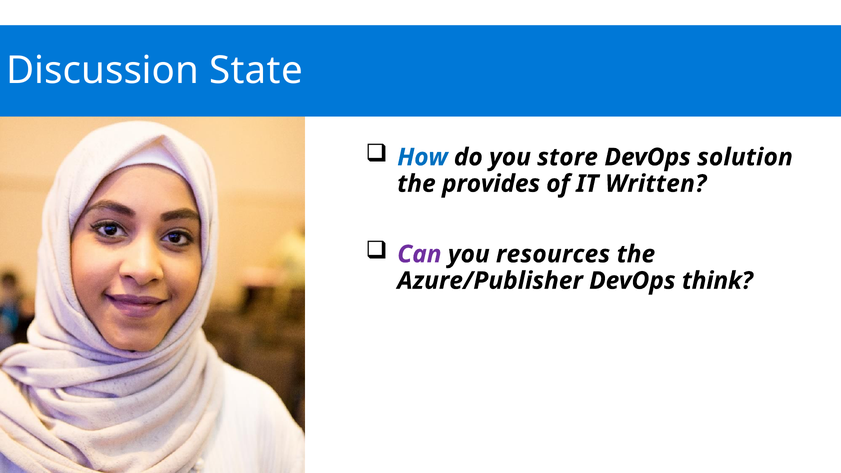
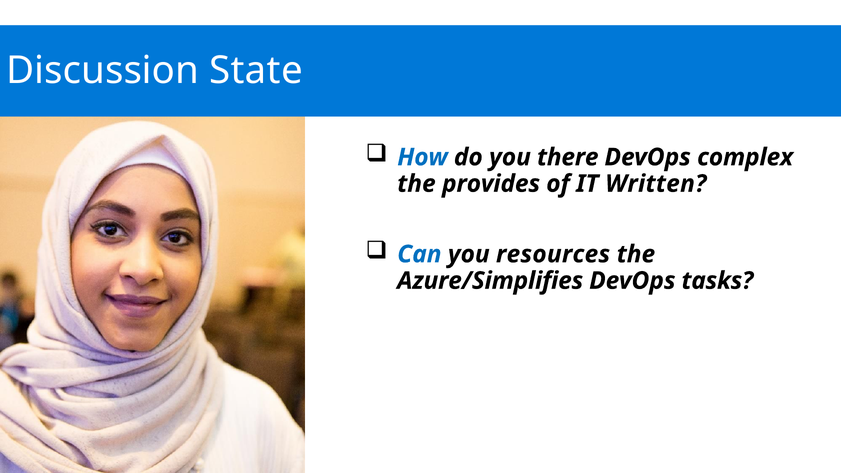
store: store -> there
solution: solution -> complex
Can colour: purple -> blue
Azure/Publisher: Azure/Publisher -> Azure/Simplifies
think: think -> tasks
